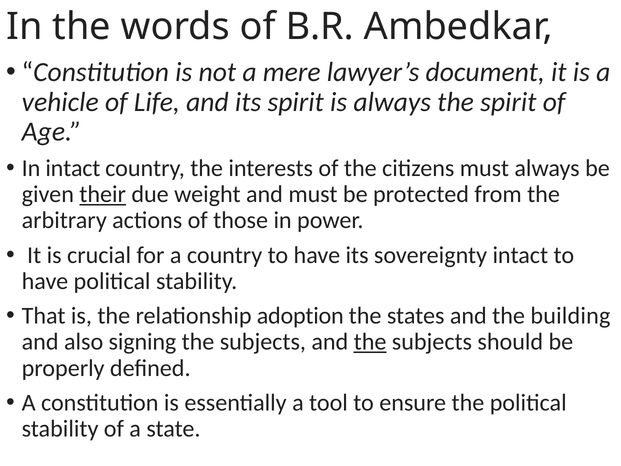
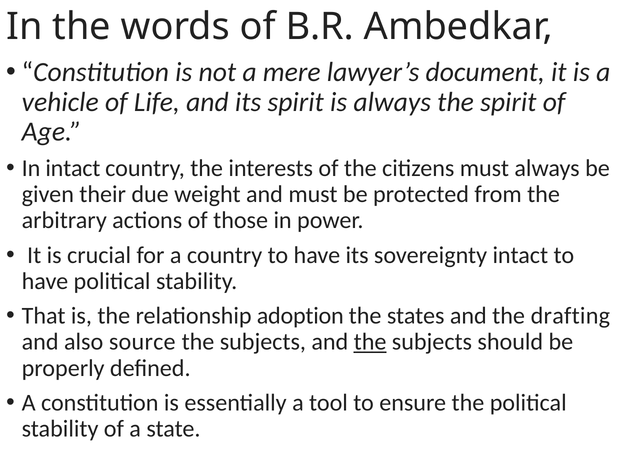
their underline: present -> none
building: building -> drafting
signing: signing -> source
